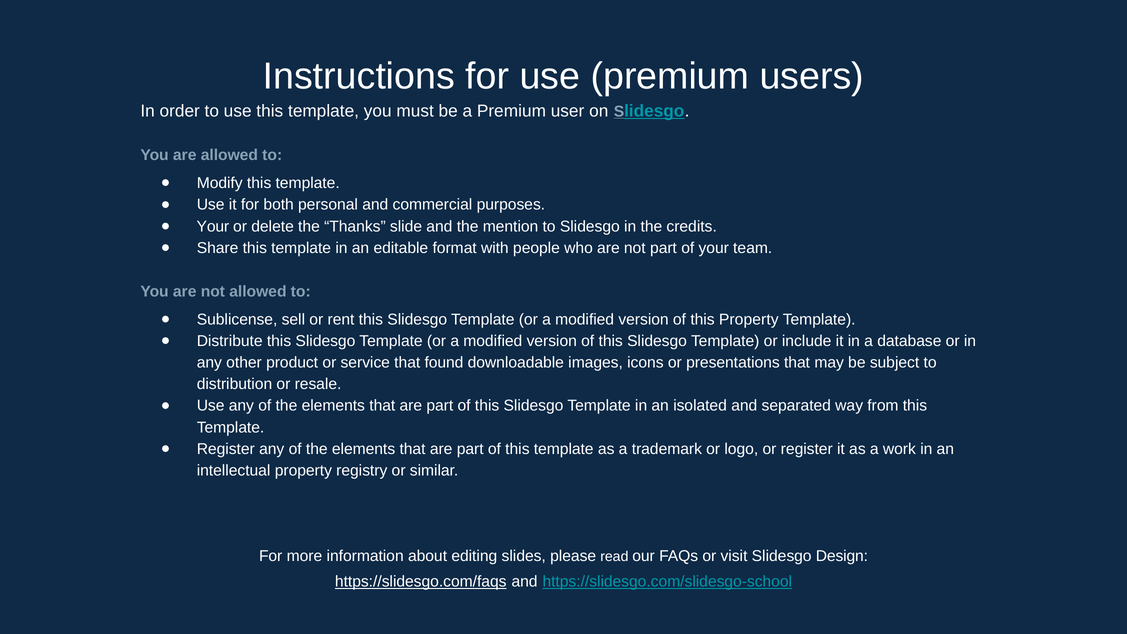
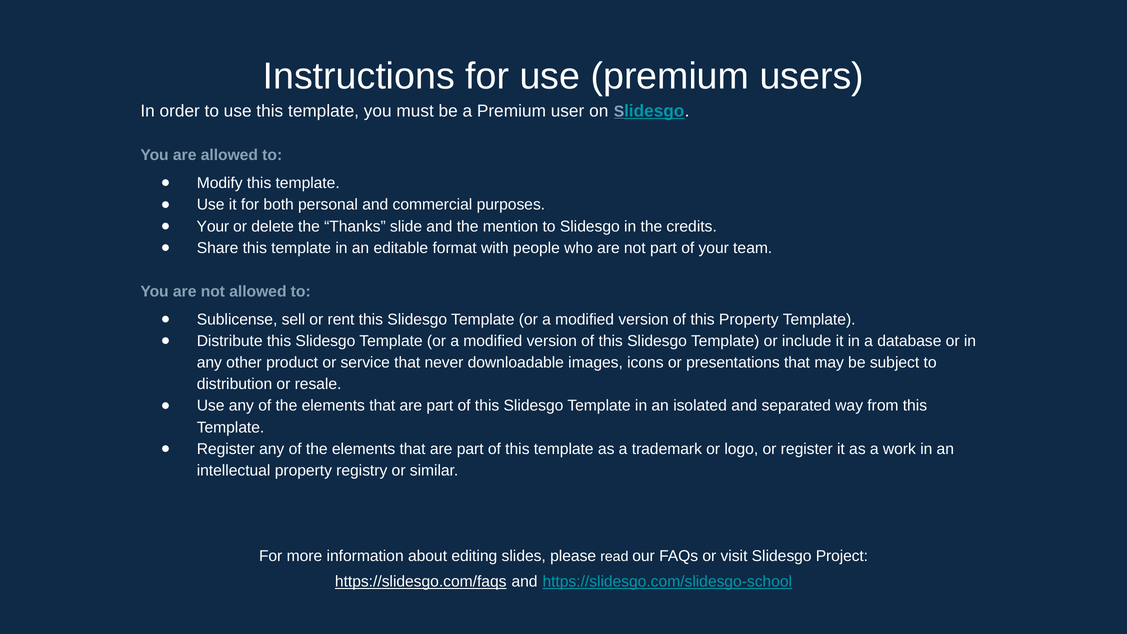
found: found -> never
Design: Design -> Project
